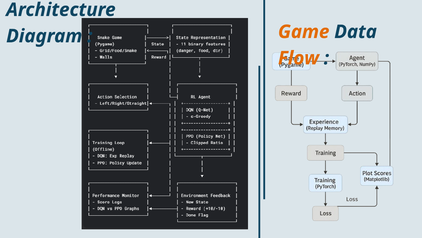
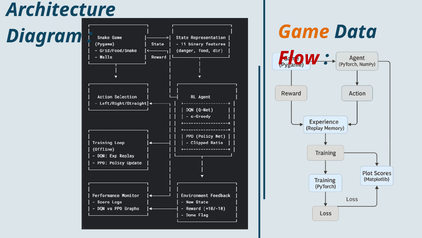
Flow colour: orange -> red
